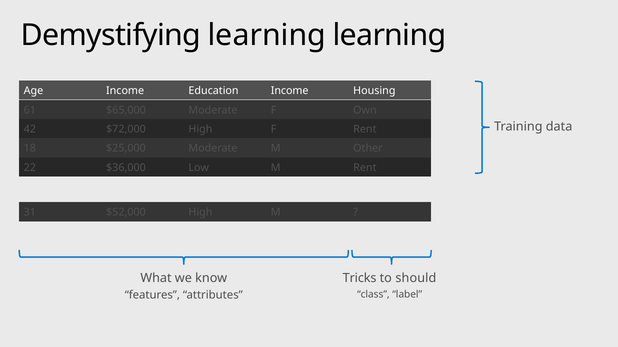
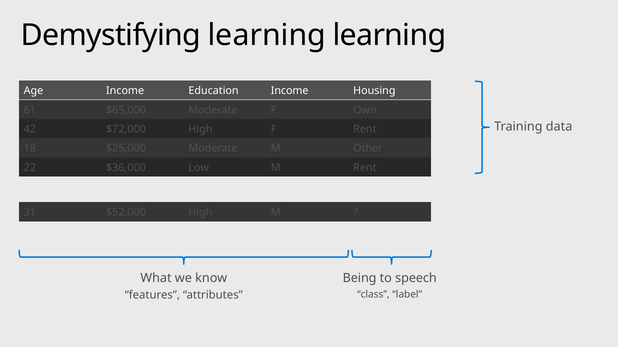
Tricks: Tricks -> Being
should: should -> speech
